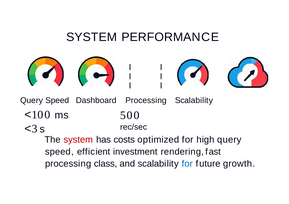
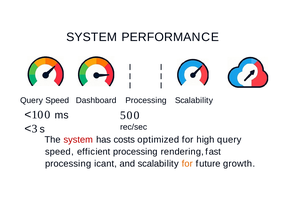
efficient investment: investment -> processing
class: class -> icant
for at (187, 164) colour: blue -> orange
